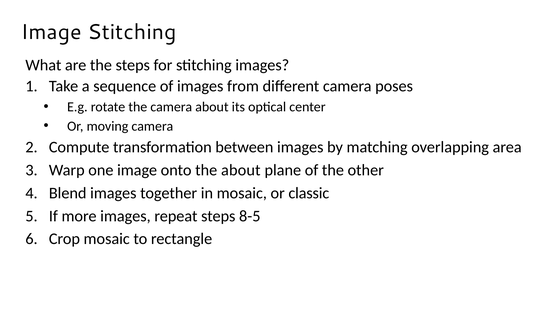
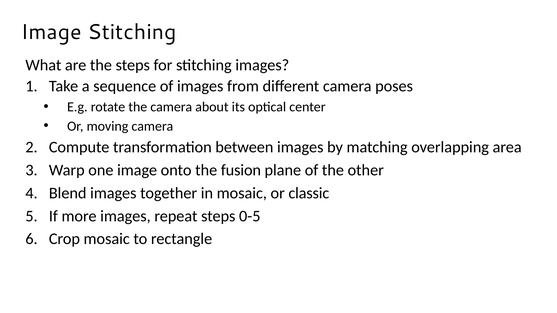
the about: about -> fusion
8-5: 8-5 -> 0-5
